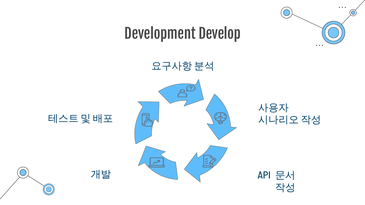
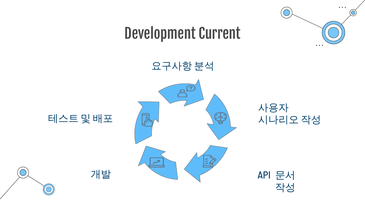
Develop: Develop -> Current
